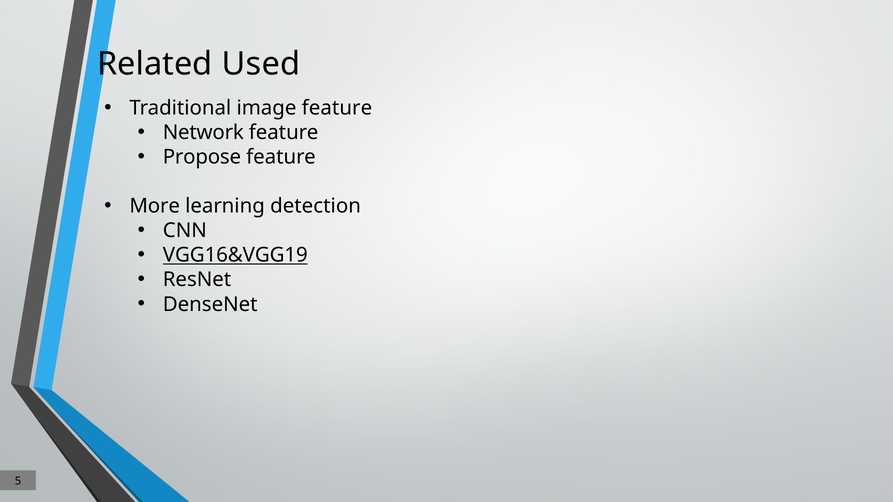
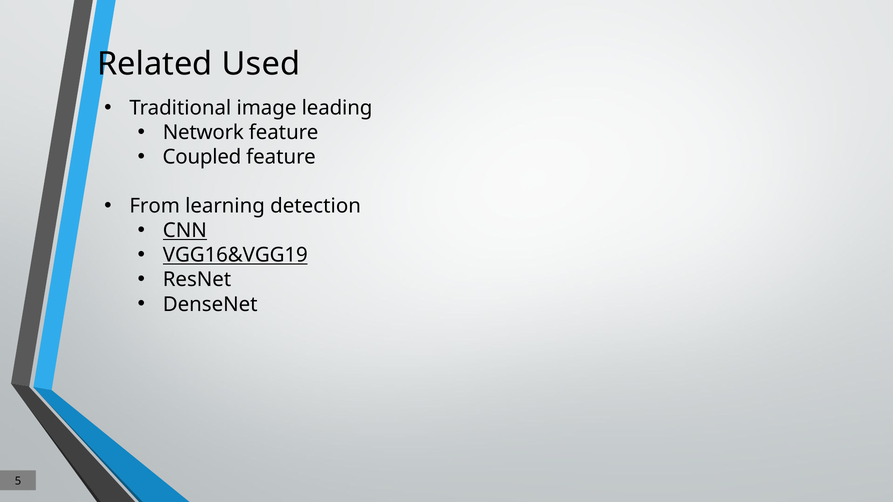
image feature: feature -> leading
Propose: Propose -> Coupled
More: More -> From
CNN underline: none -> present
